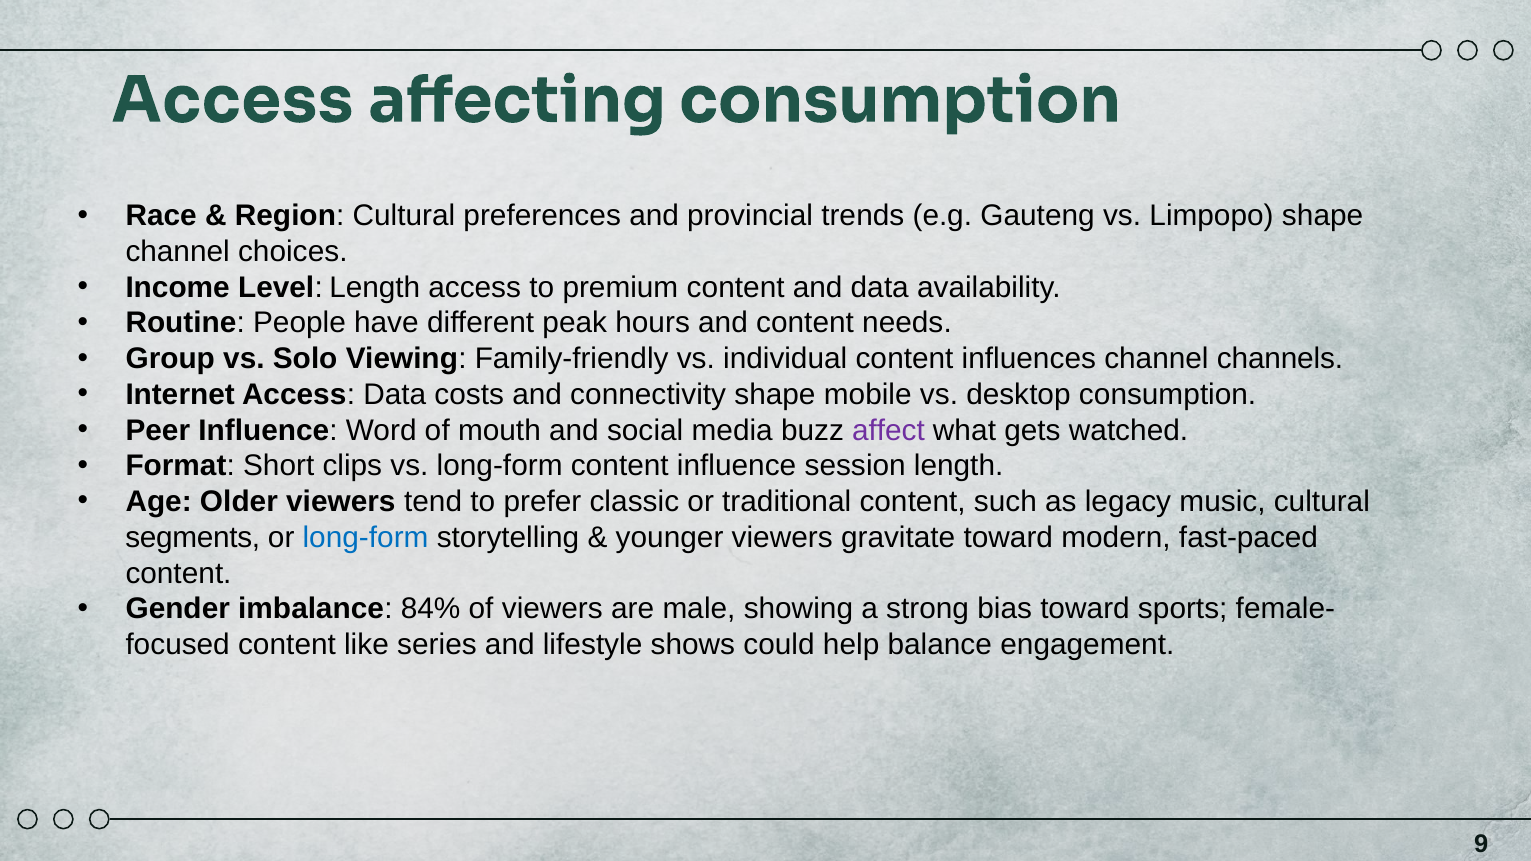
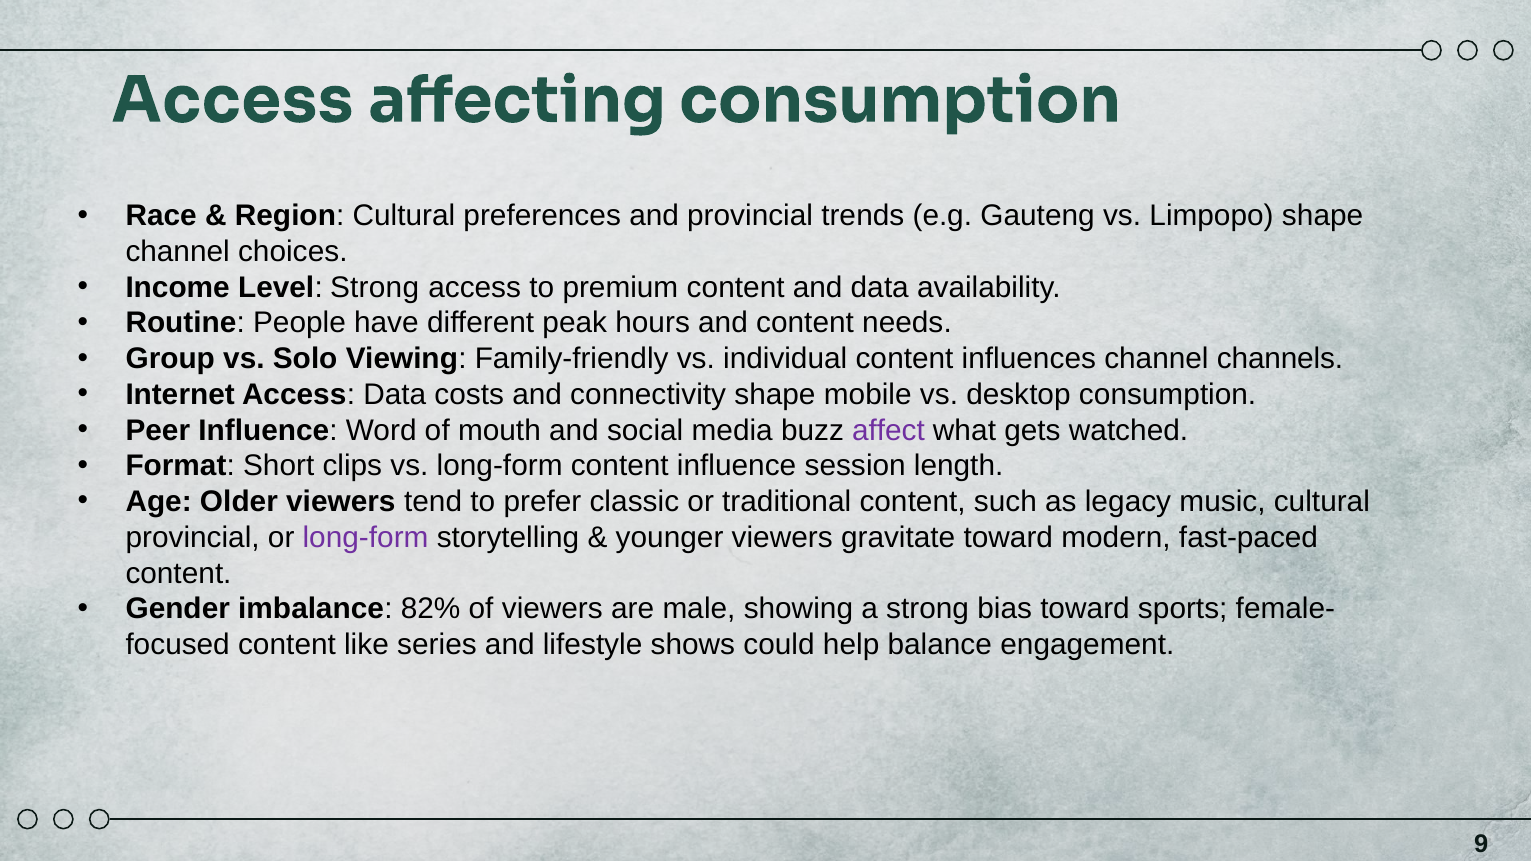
Level Length: Length -> Strong
segments at (193, 538): segments -> provincial
long-form at (366, 538) colour: blue -> purple
84%: 84% -> 82%
